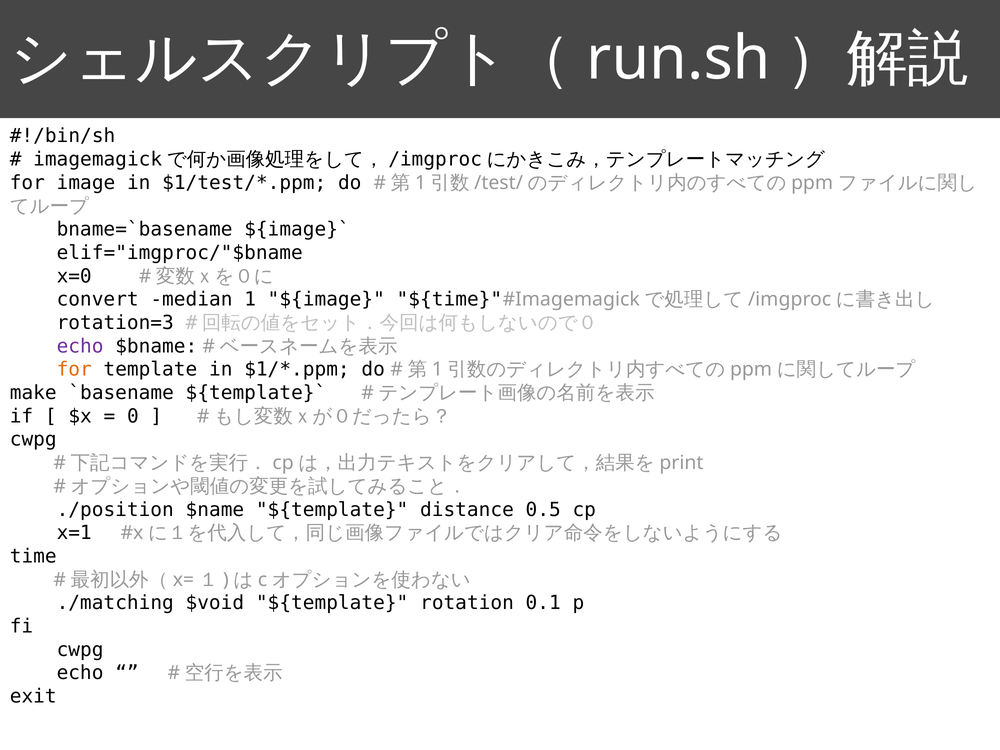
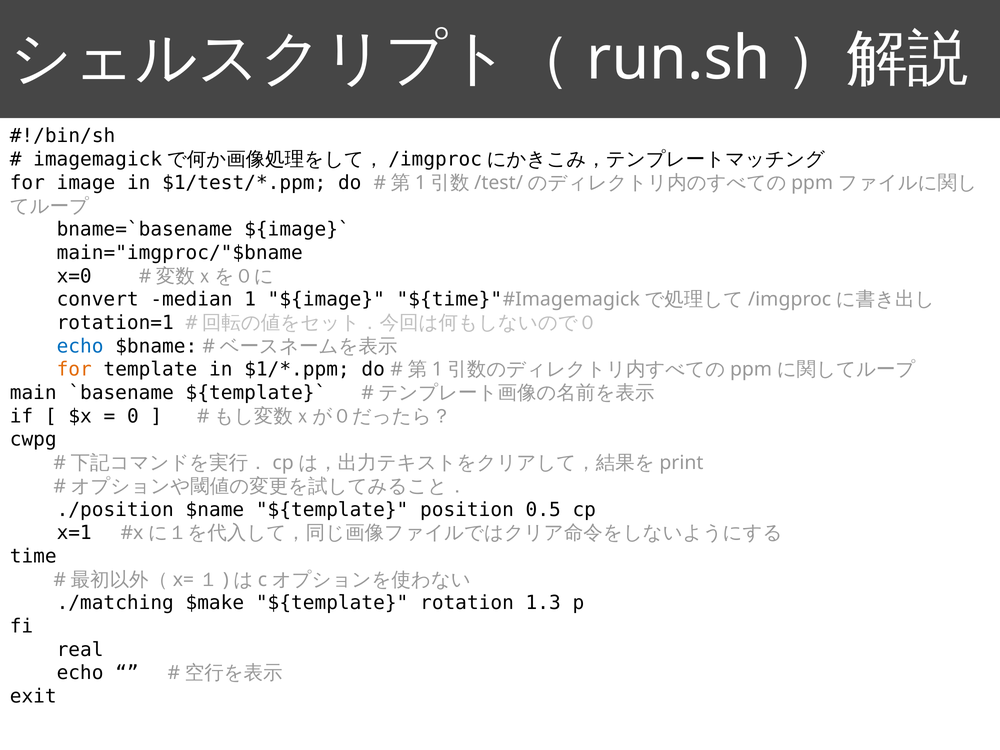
elif="imgproc/"$bname: elif="imgproc/"$bname -> main="imgproc/"$bname
rotation=3: rotation=3 -> rotation=1
echo at (80, 346) colour: purple -> blue
make: make -> main
distance: distance -> position
$void: $void -> $make
0.1: 0.1 -> 1.3
cwpg at (80, 650): cwpg -> real
